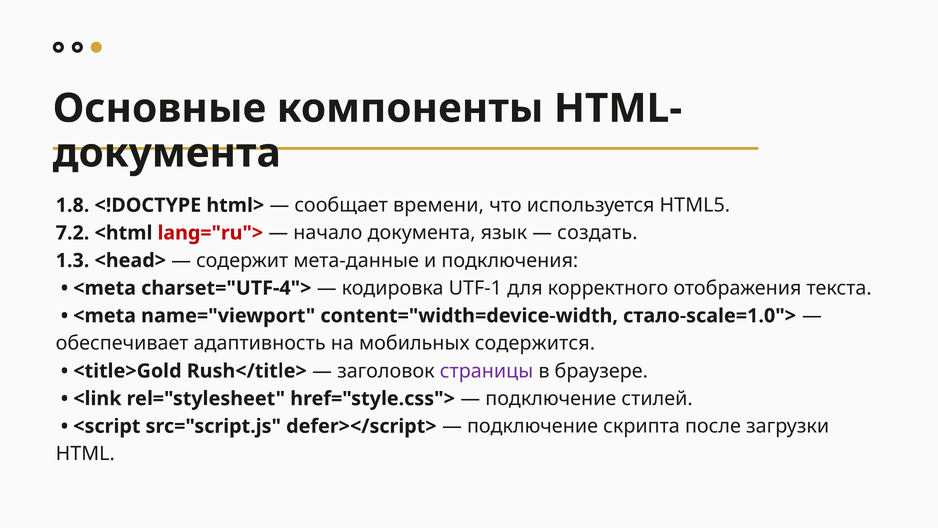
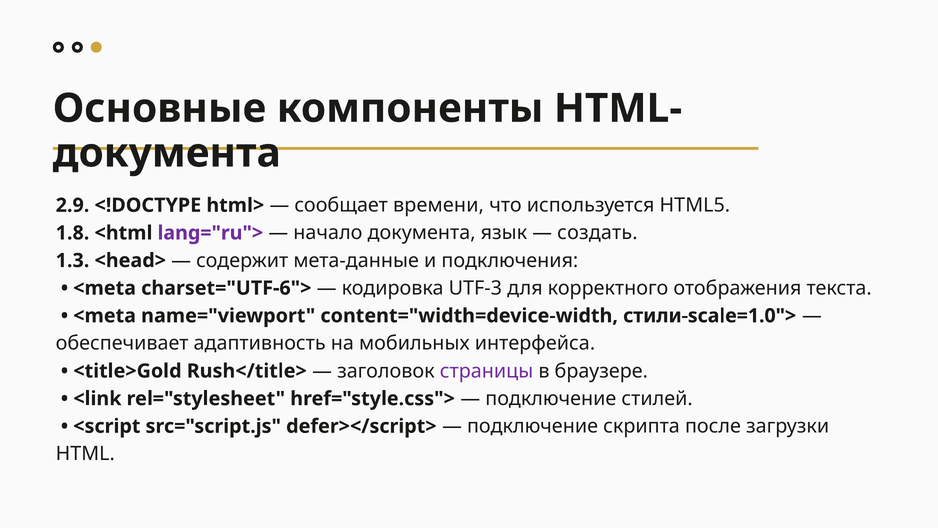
1.8: 1.8 -> 2.9
7.2: 7.2 -> 1.8
lang="ru"> colour: red -> purple
charset="UTF-4">: charset="UTF-4"> -> charset="UTF-6">
UTF-1: UTF-1 -> UTF-3
стало-scale=1.0">: стало-scale=1.0"> -> стили-scale=1.0">
содержится: содержится -> интерфейса
